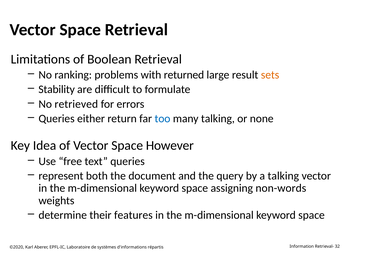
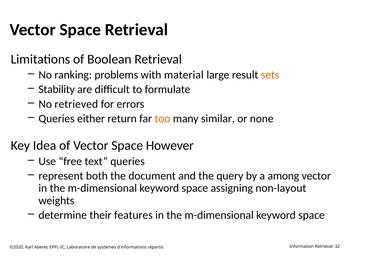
returned: returned -> material
too colour: blue -> orange
many talking: talking -> similar
a talking: talking -> among
non-words: non-words -> non-layout
